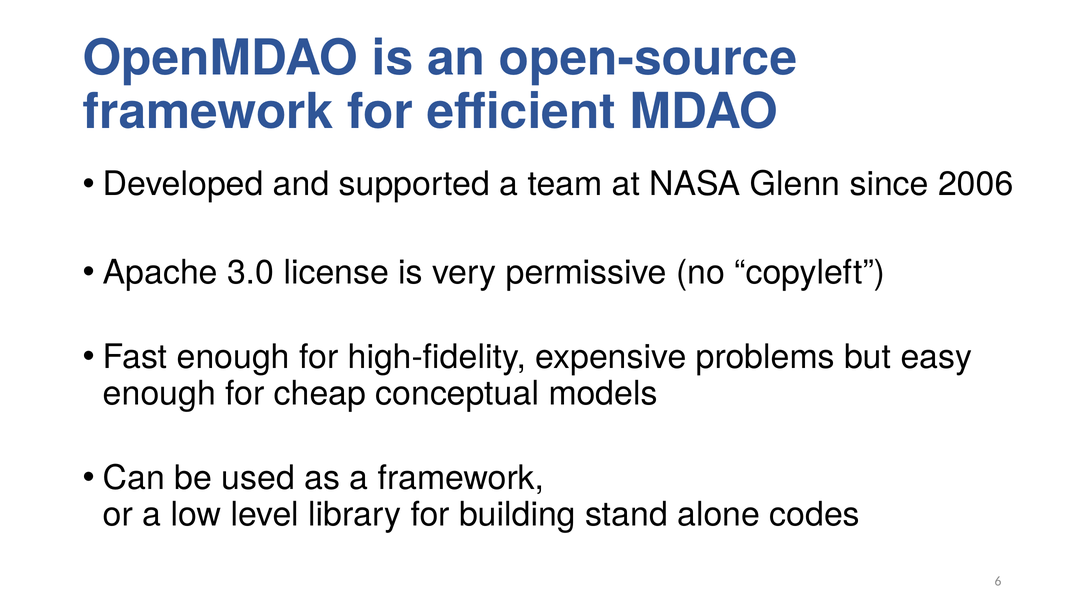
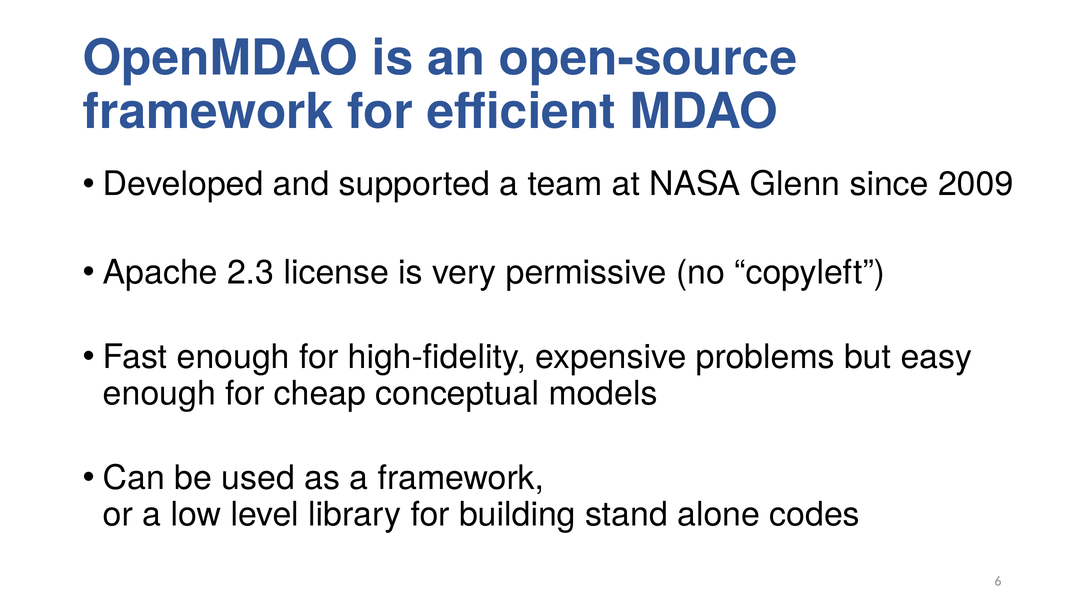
2006: 2006 -> 2009
3.0: 3.0 -> 2.3
